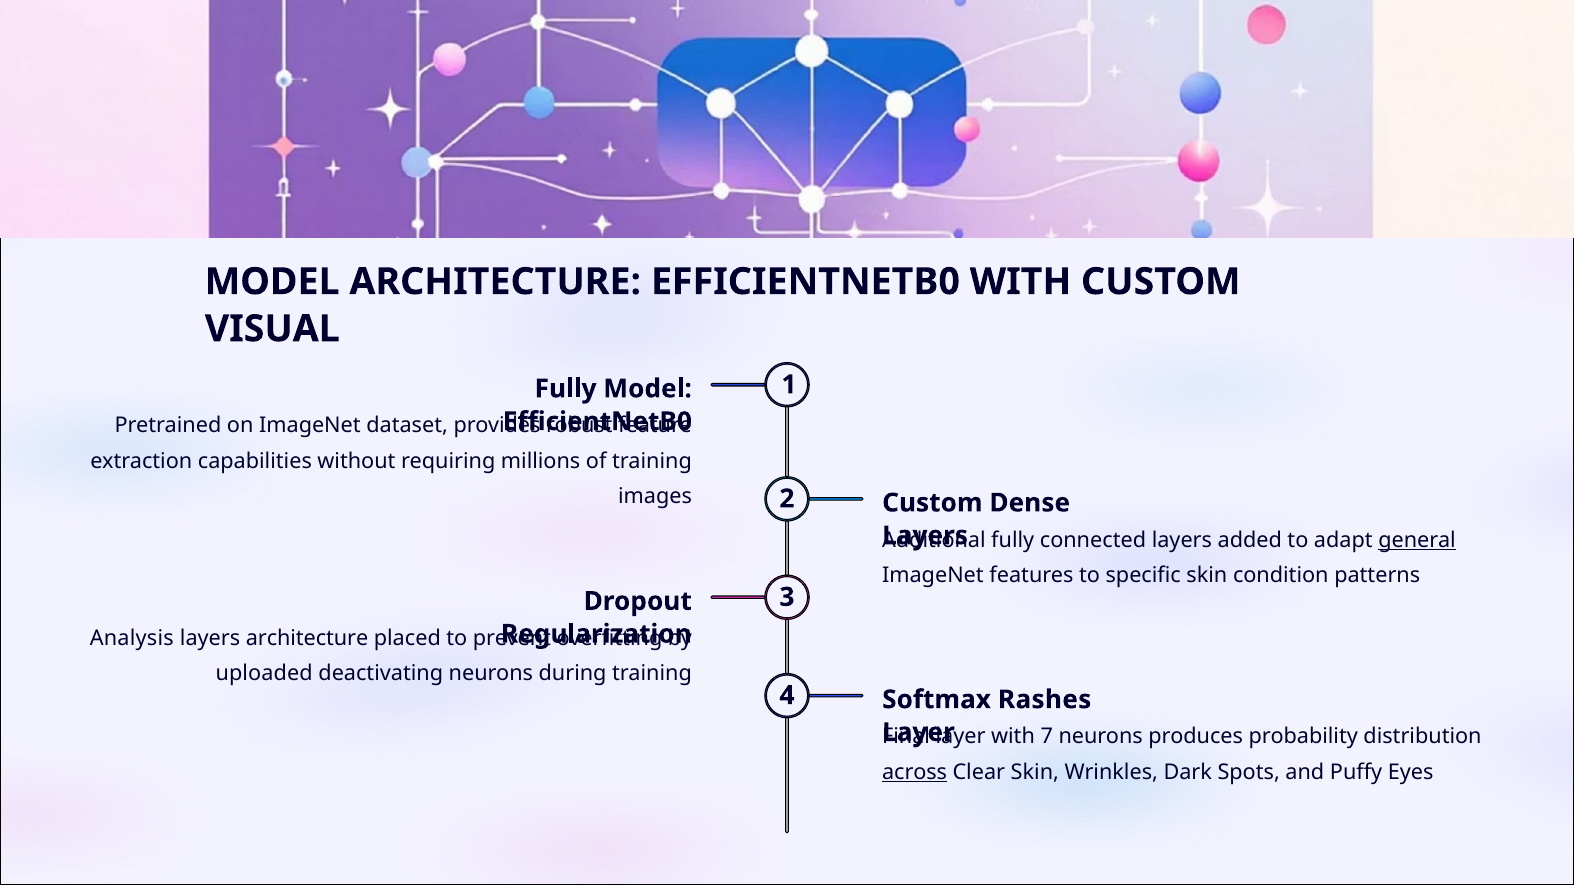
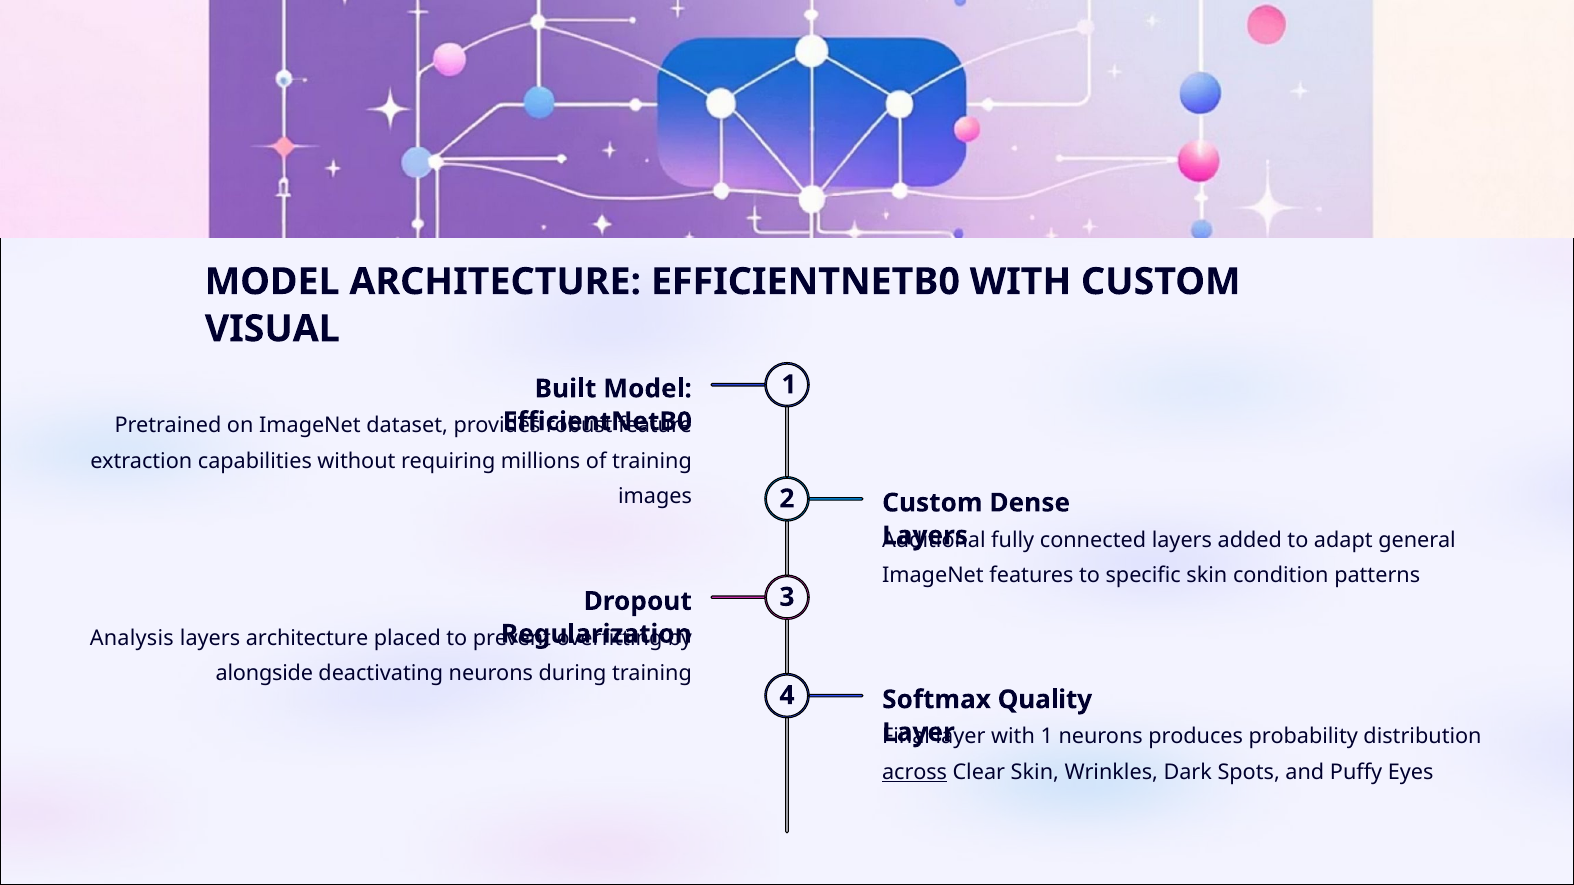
Fully at (566, 389): Fully -> Built
general underline: present -> none
uploaded: uploaded -> alongside
Rashes: Rashes -> Quality
with 7: 7 -> 1
